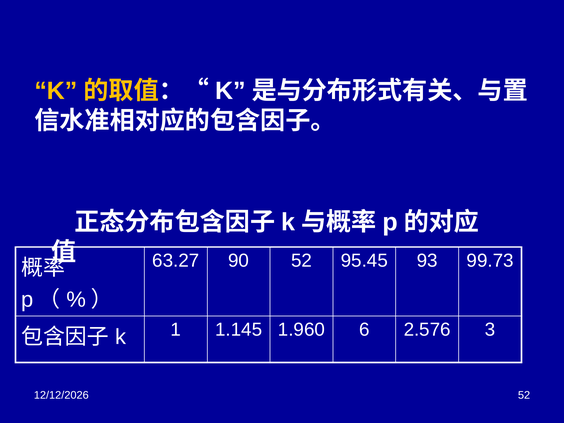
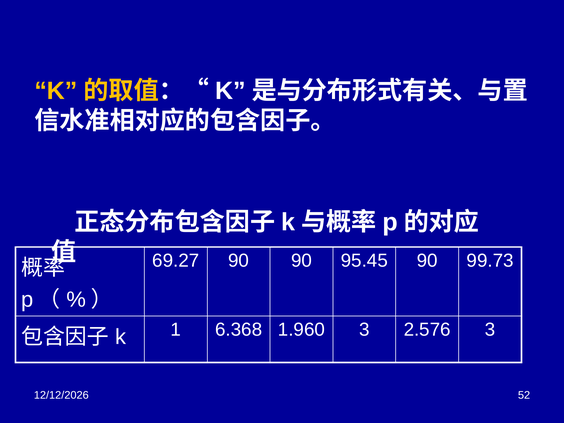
63.27: 63.27 -> 69.27
90 52: 52 -> 90
95.45 93: 93 -> 90
1.145: 1.145 -> 6.368
1.960 6: 6 -> 3
